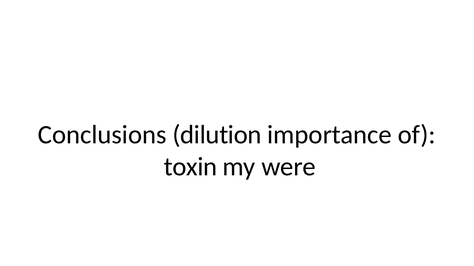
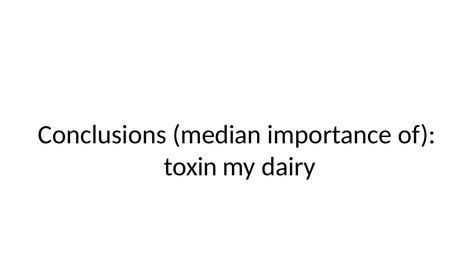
dilution: dilution -> median
were: were -> dairy
